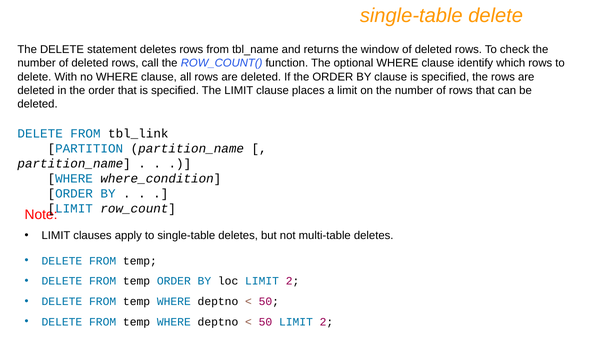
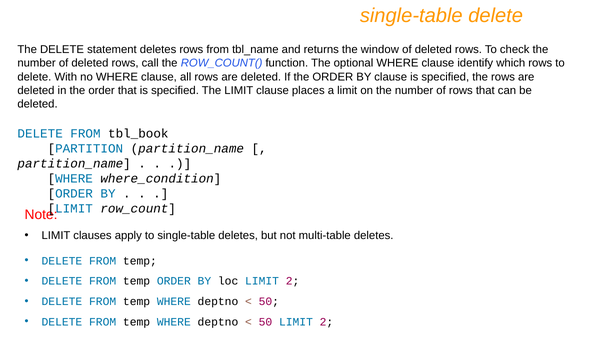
tbl_link: tbl_link -> tbl_book
